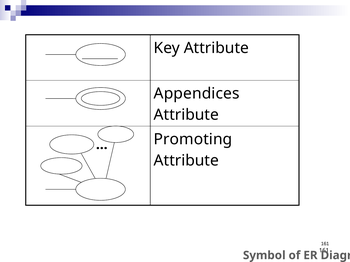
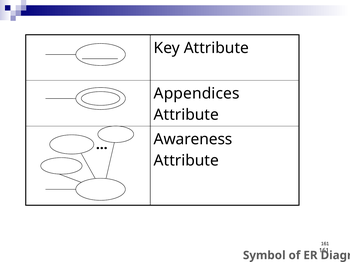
Promoting: Promoting -> Awareness
